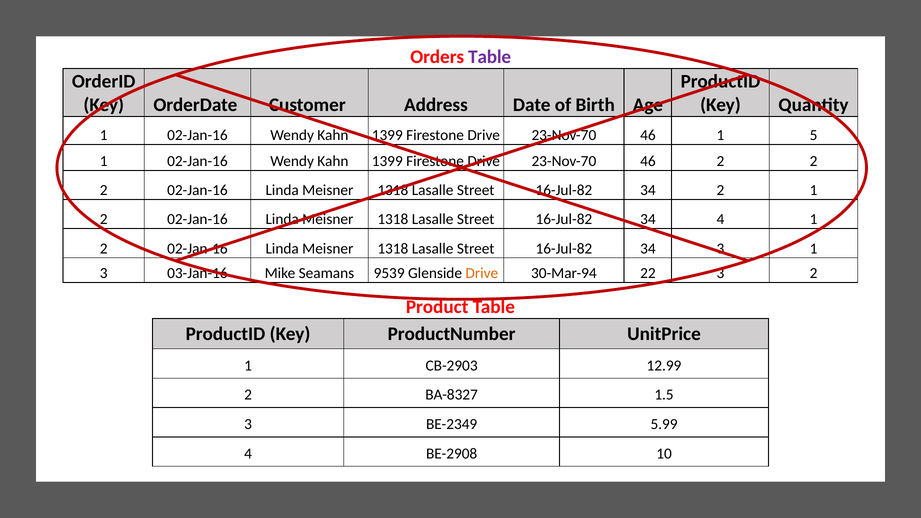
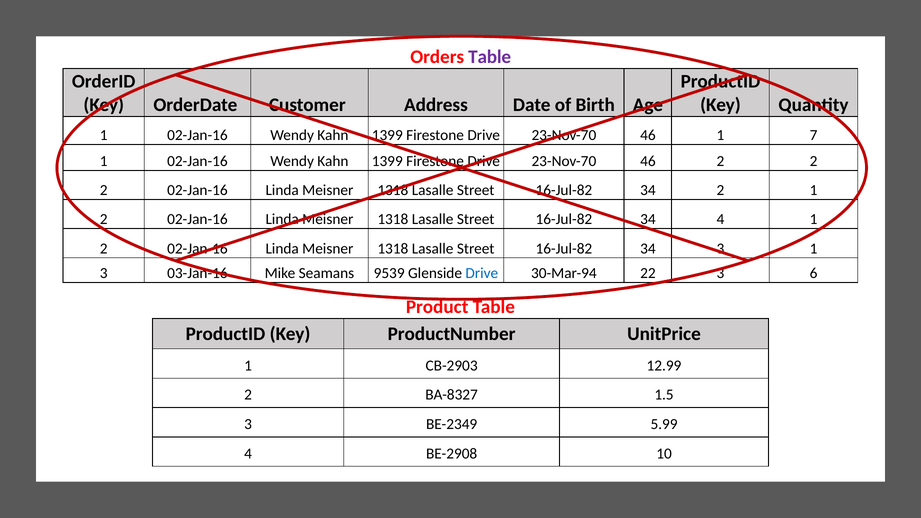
5: 5 -> 7
Drive at (482, 273) colour: orange -> blue
2 at (814, 273): 2 -> 6
